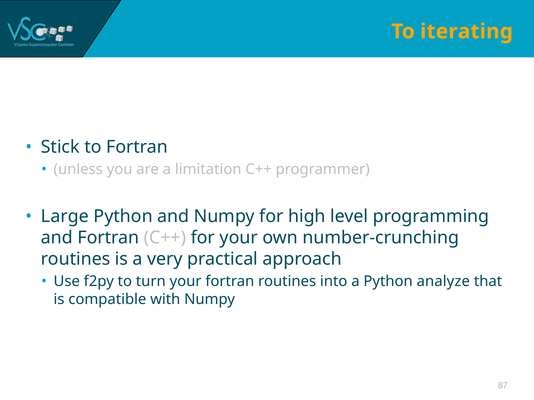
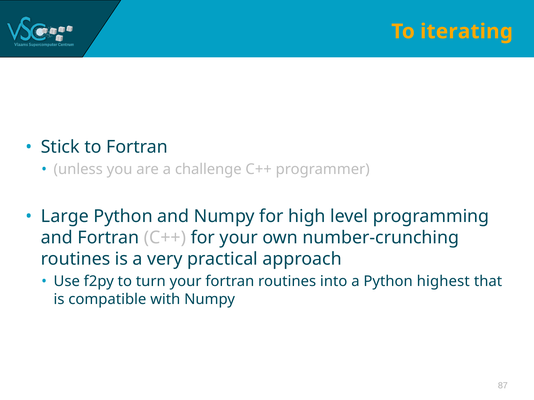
limitation: limitation -> challenge
analyze: analyze -> highest
